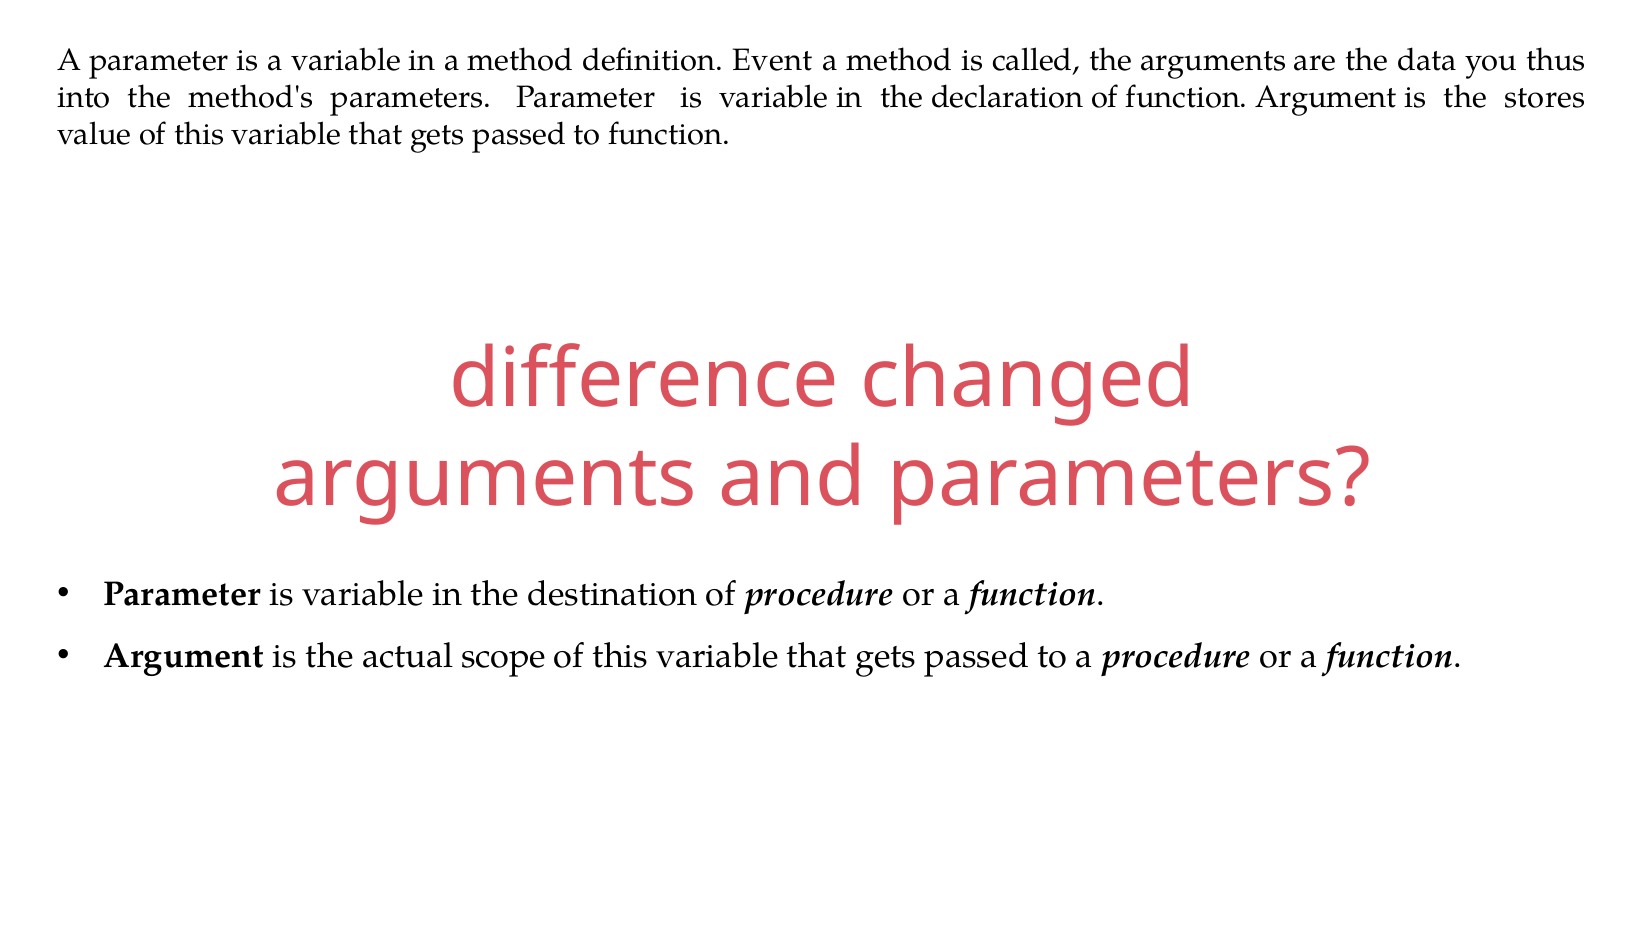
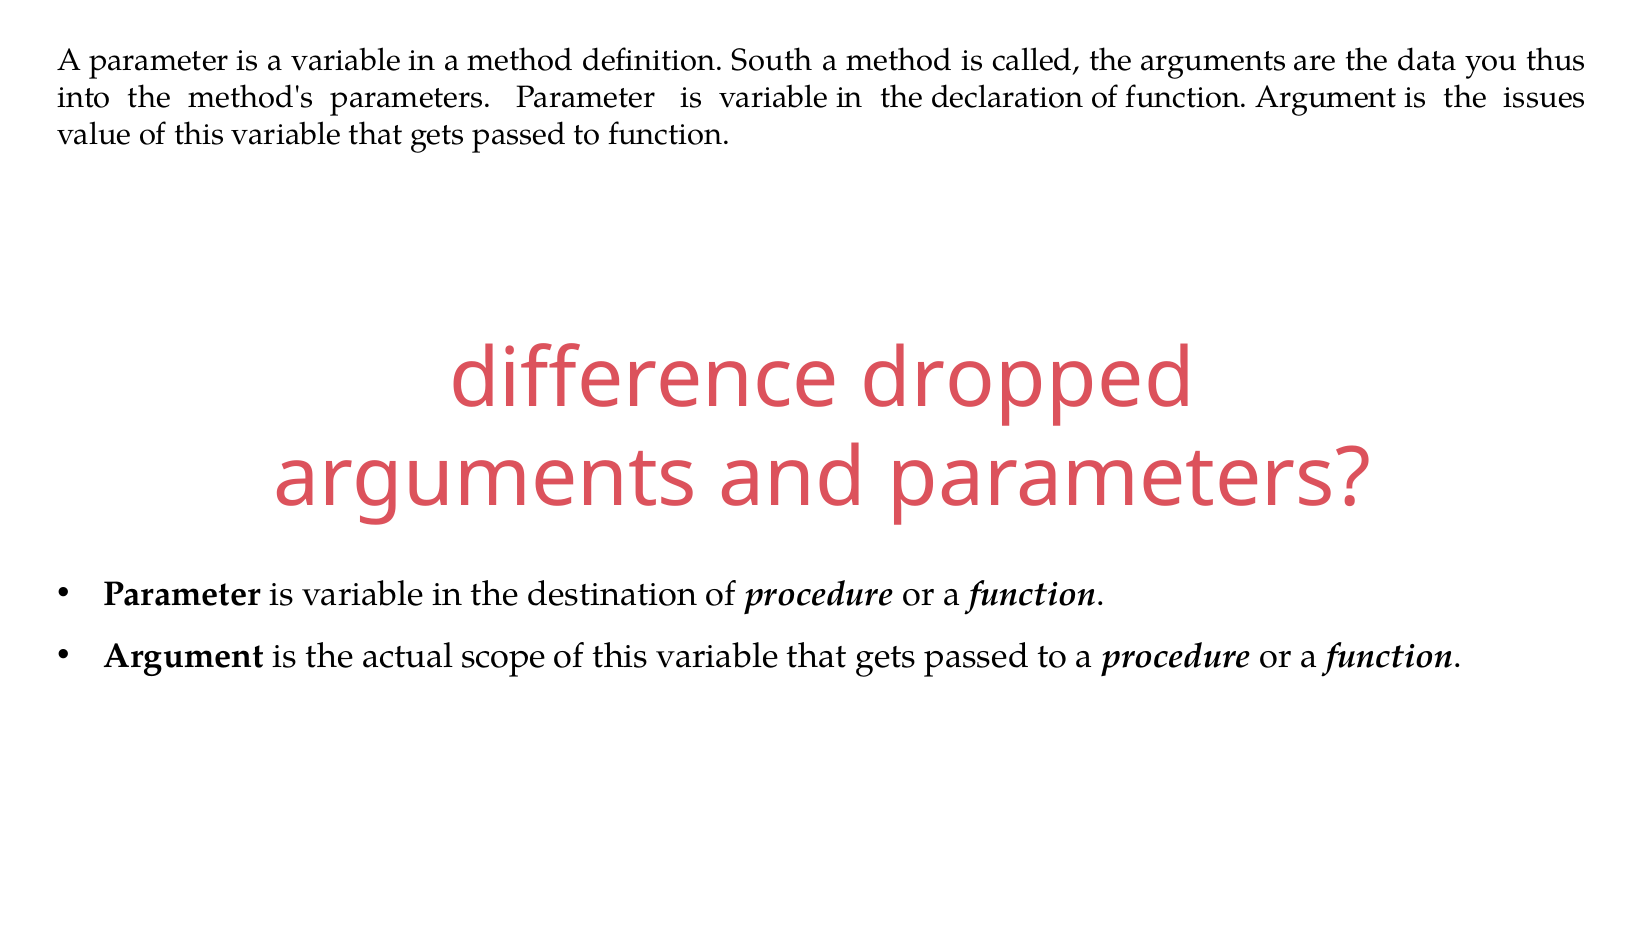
Event: Event -> South
stores: stores -> issues
changed: changed -> dropped
